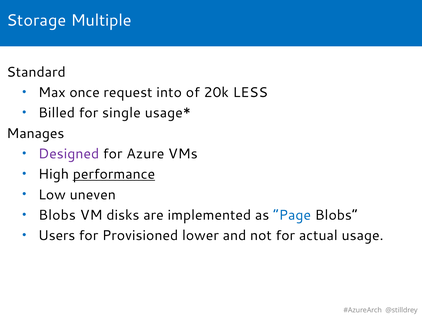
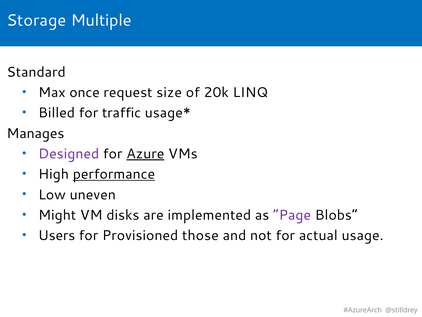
into: into -> size
LESS: LESS -> LINQ
single: single -> traffic
Azure underline: none -> present
Blobs at (57, 215): Blobs -> Might
Page colour: blue -> purple
lower: lower -> those
